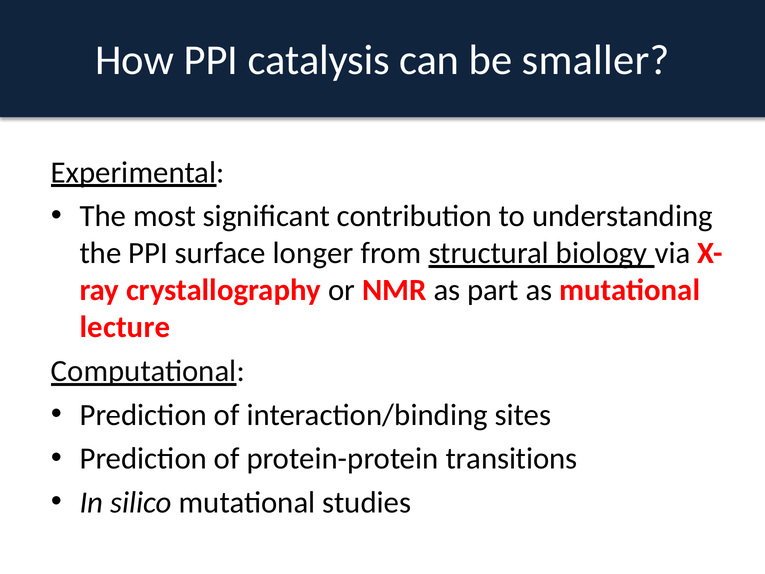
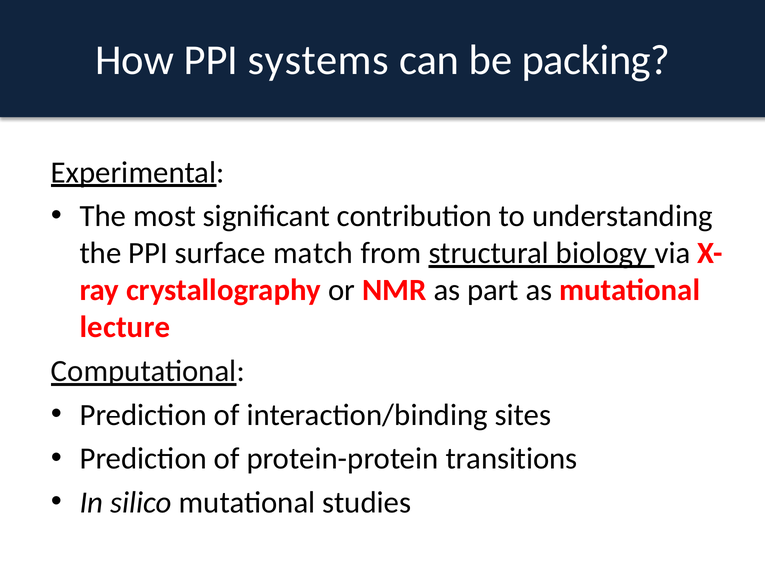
catalysis: catalysis -> systems
smaller: smaller -> packing
longer: longer -> match
